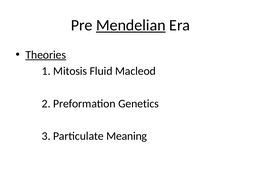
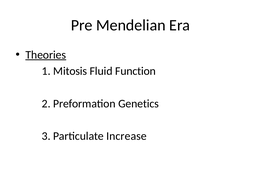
Mendelian underline: present -> none
Macleod: Macleod -> Function
Meaning: Meaning -> Increase
